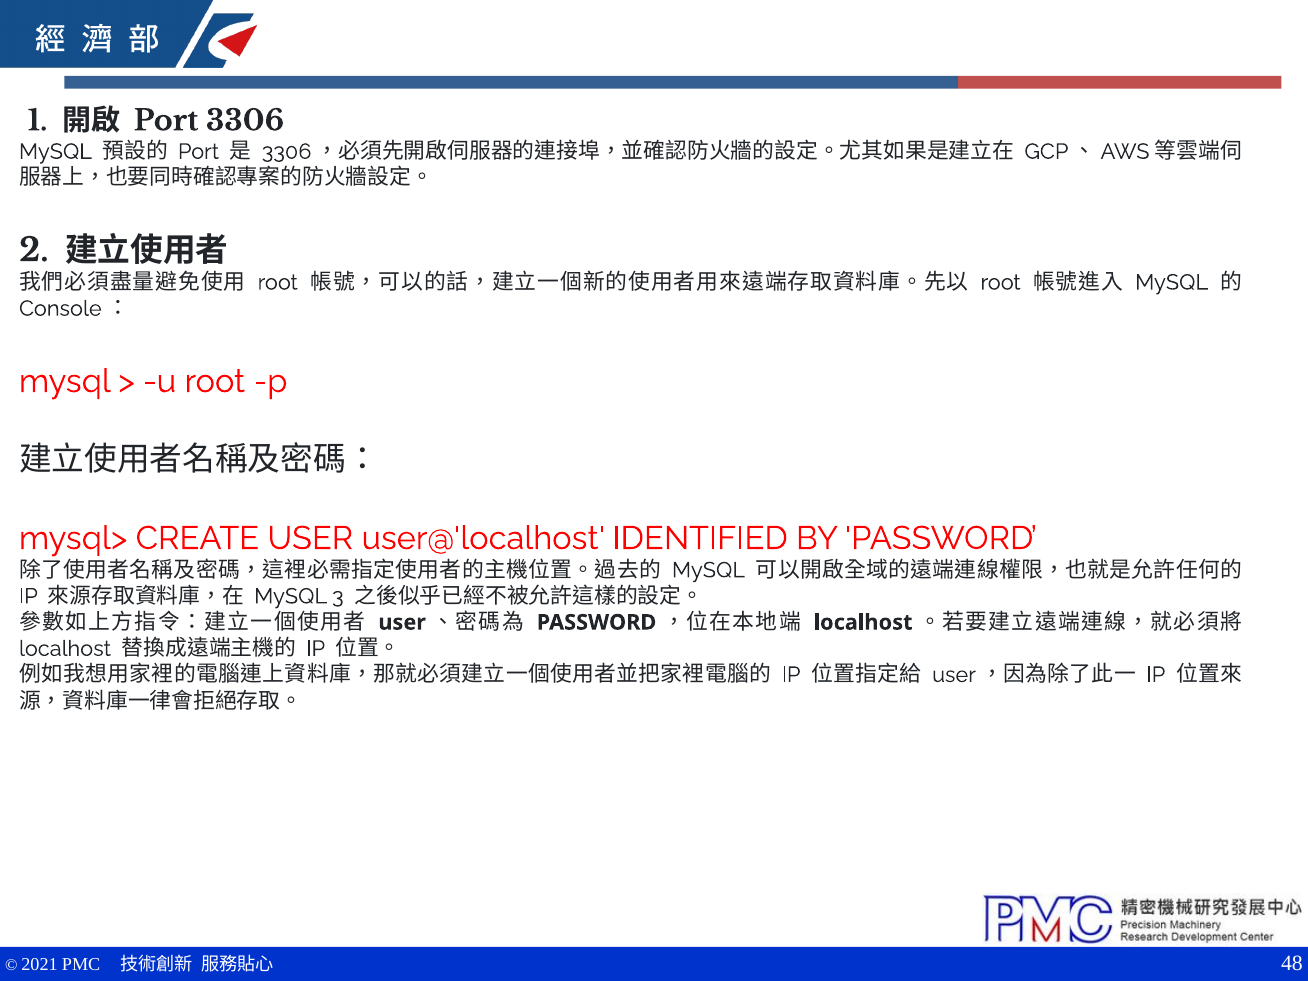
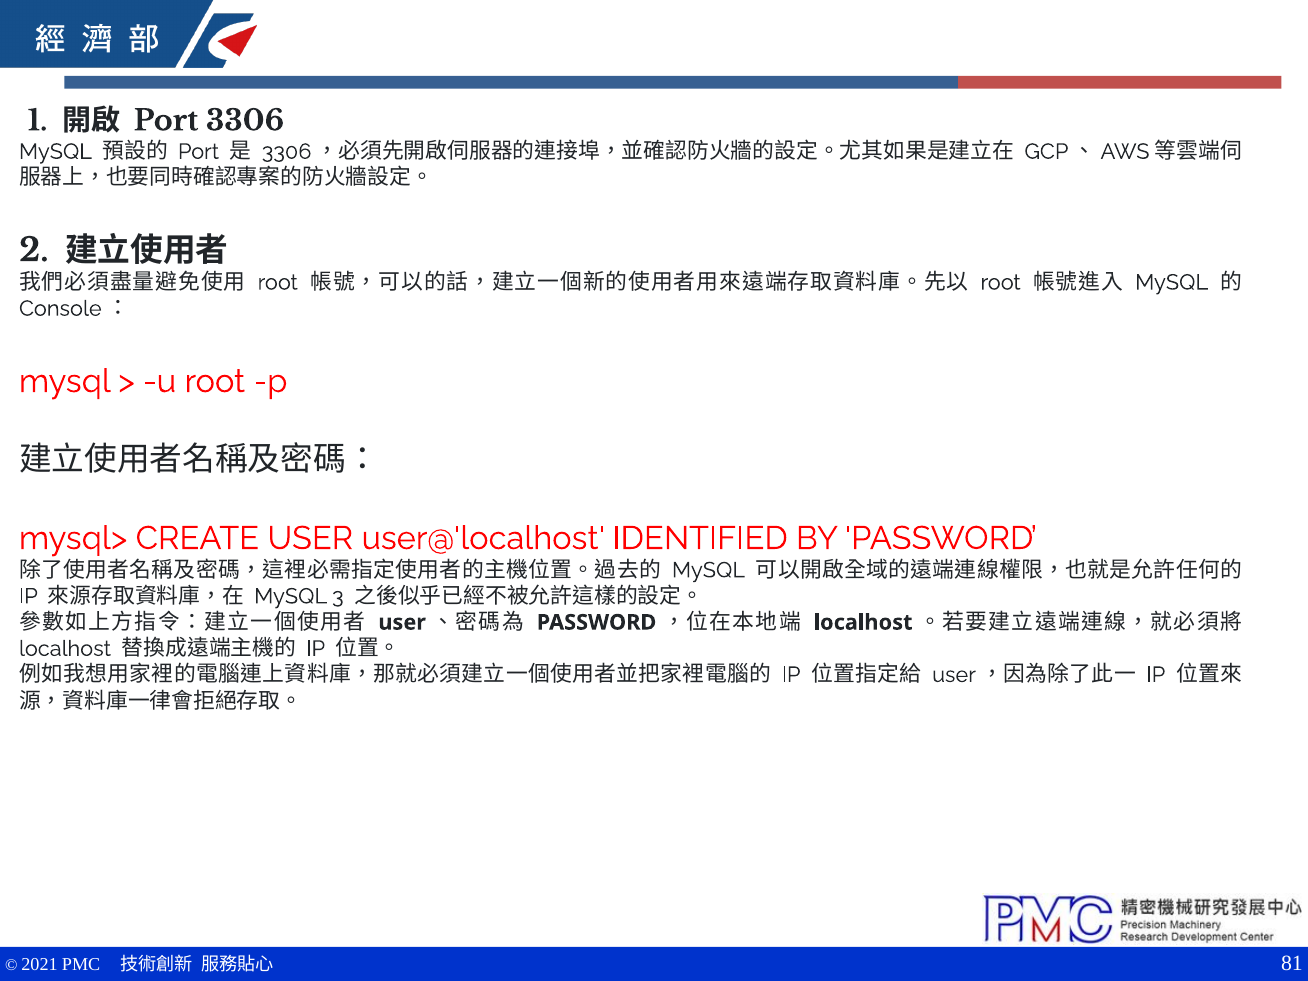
48: 48 -> 81
